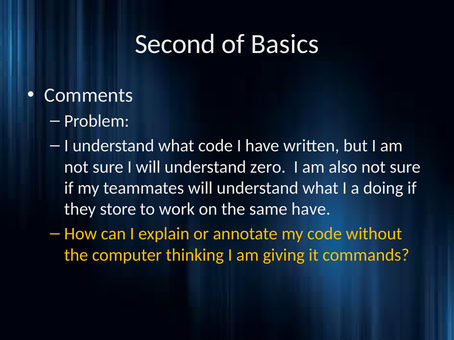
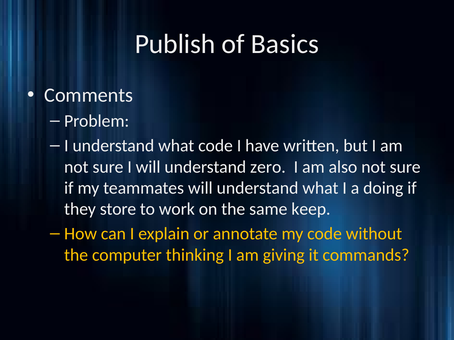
Second: Second -> Publish
same have: have -> keep
